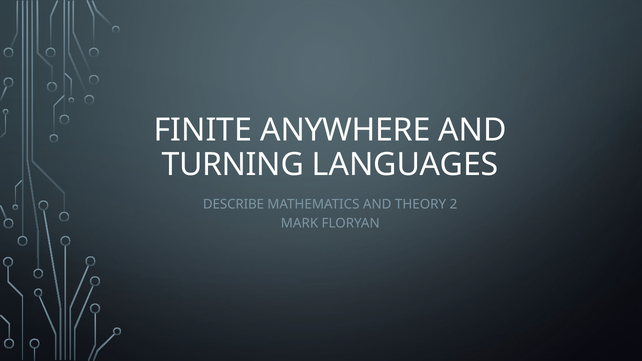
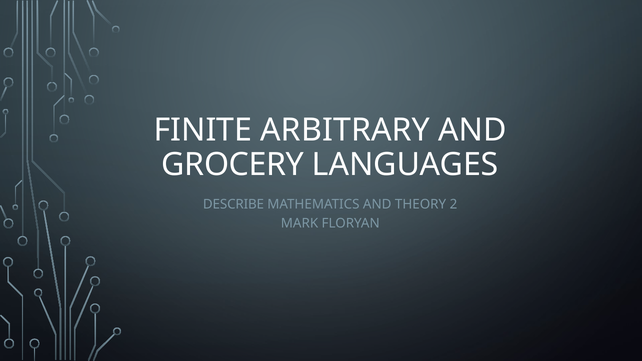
ANYWHERE: ANYWHERE -> ARBITRARY
TURNING: TURNING -> GROCERY
